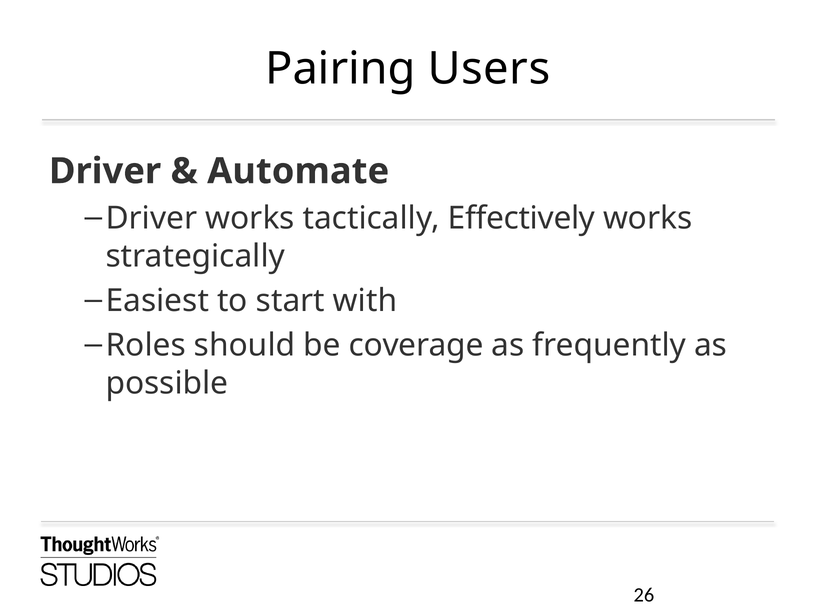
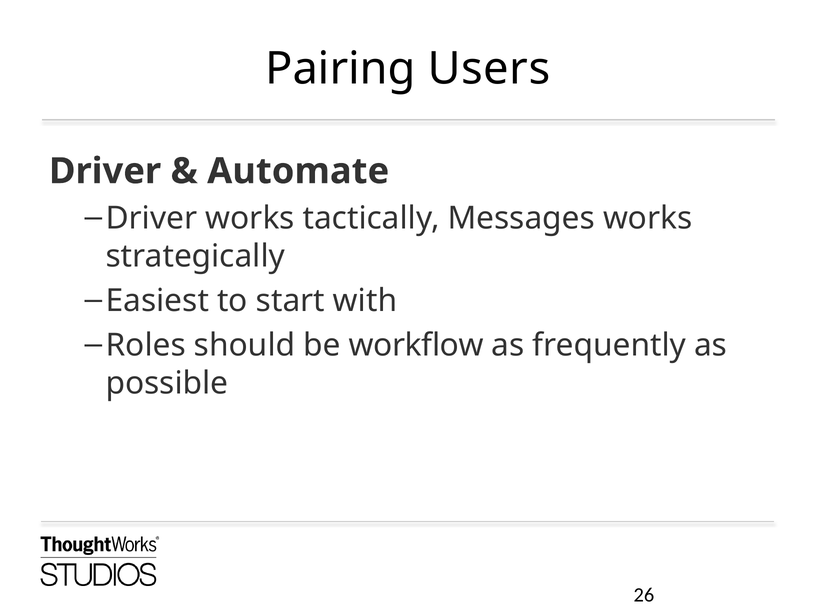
Effectively: Effectively -> Messages
coverage: coverage -> workflow
